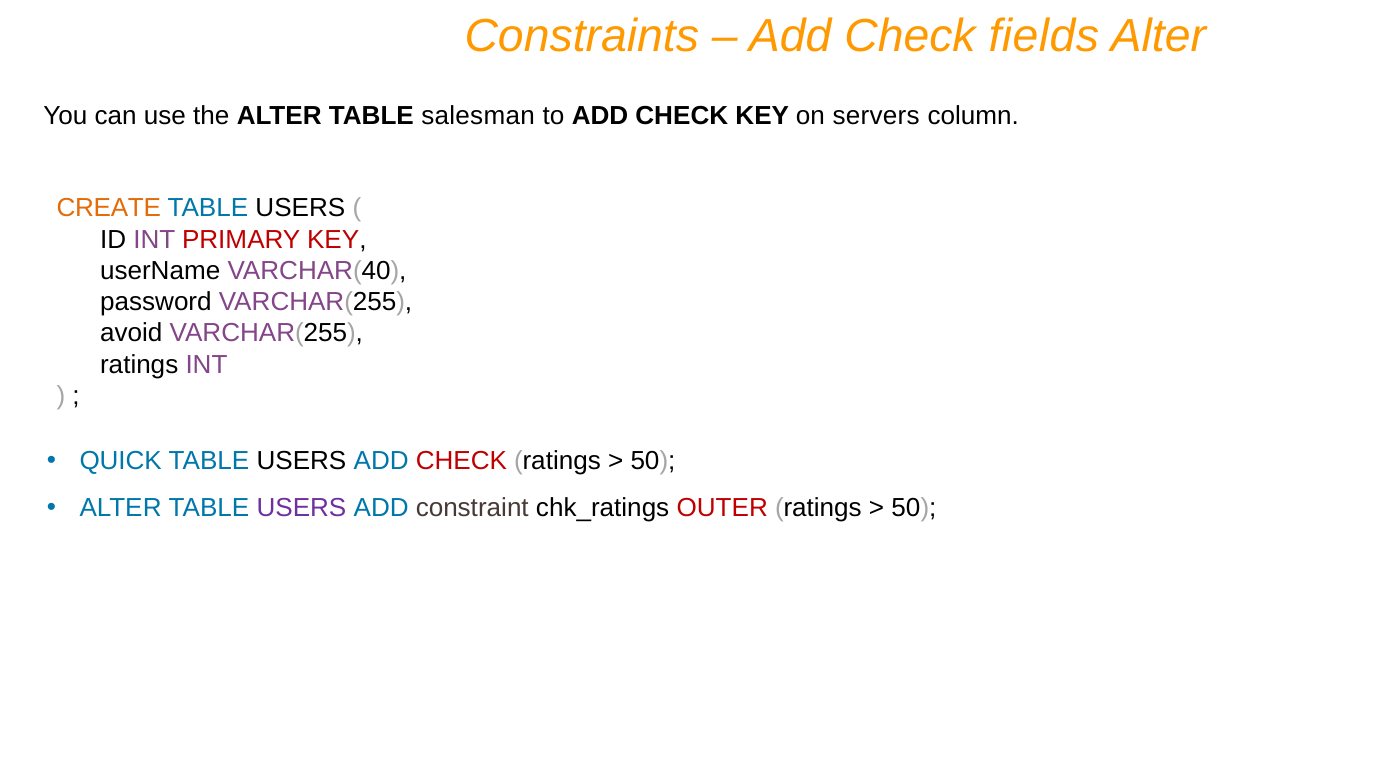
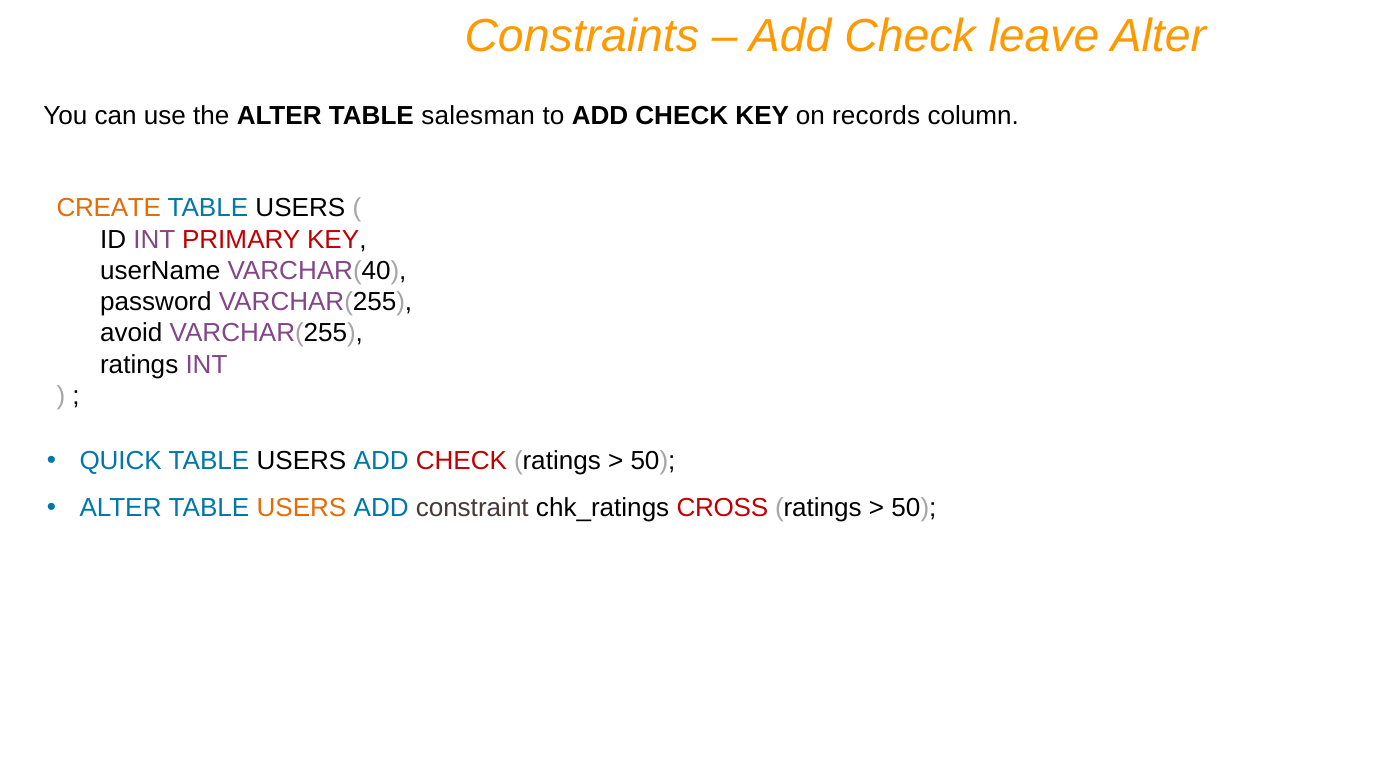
fields: fields -> leave
servers: servers -> records
USERS at (301, 508) colour: purple -> orange
OUTER: OUTER -> CROSS
